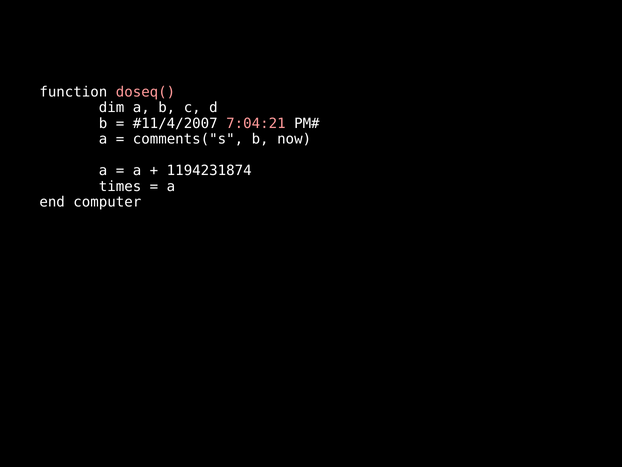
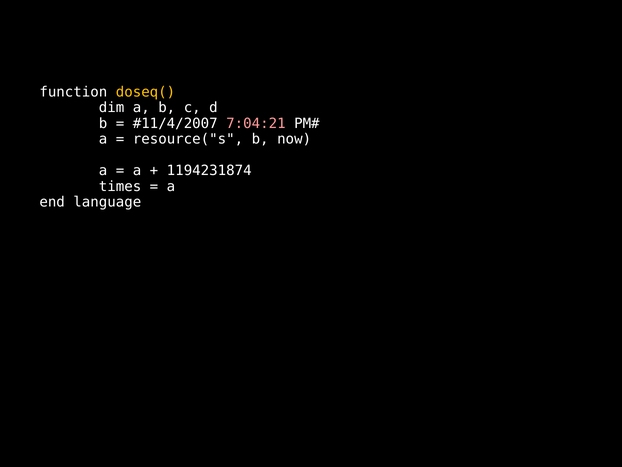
doseq( colour: pink -> yellow
comments("s: comments("s -> resource("s
computer: computer -> language
